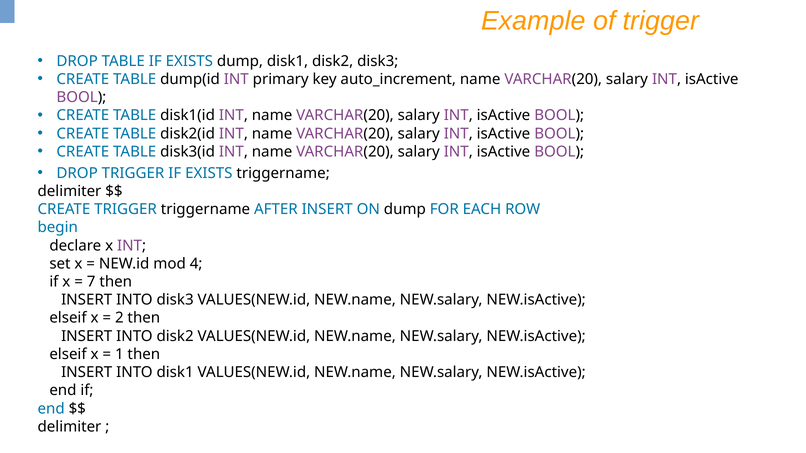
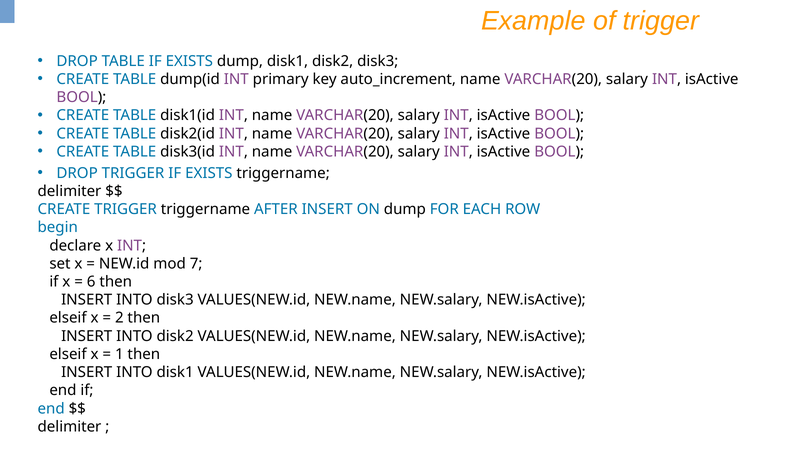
4: 4 -> 7
7: 7 -> 6
